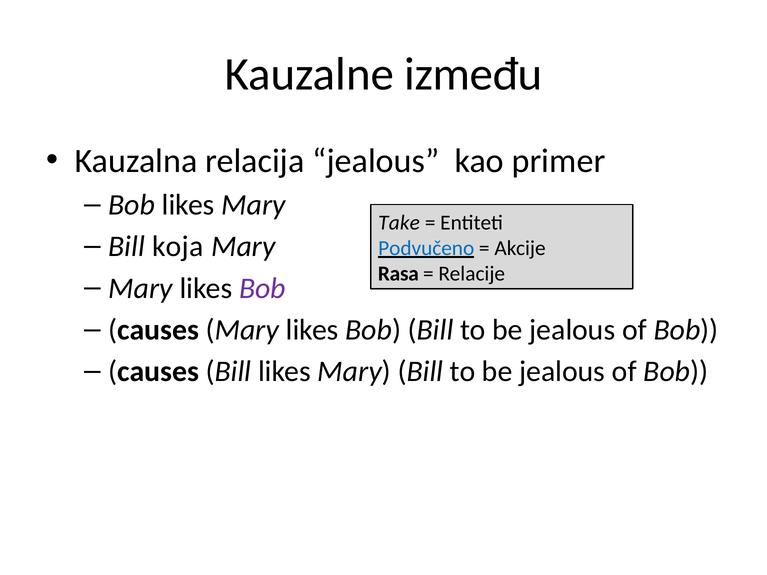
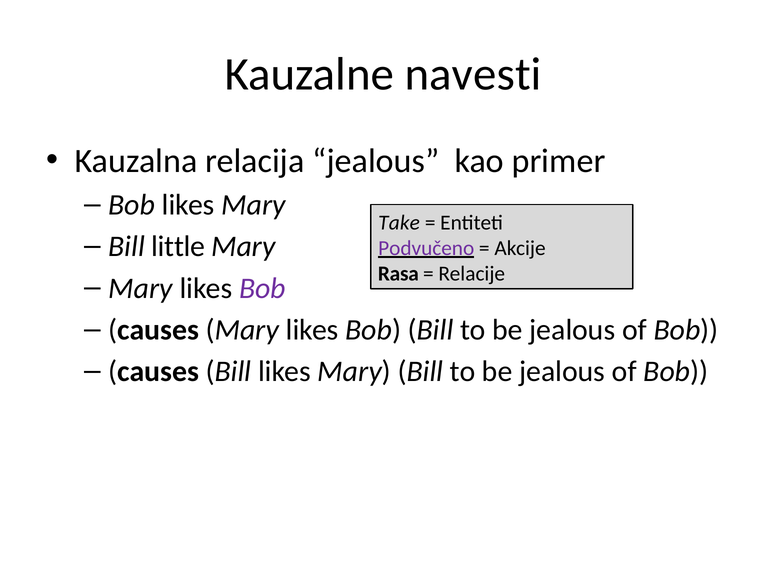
između: između -> navesti
koja: koja -> little
Podvučeno colour: blue -> purple
